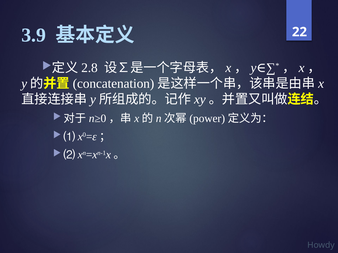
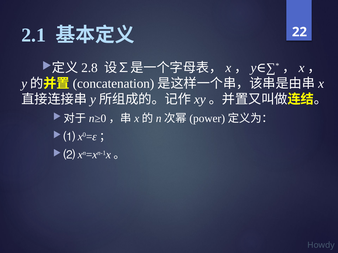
3.9: 3.9 -> 2.1
